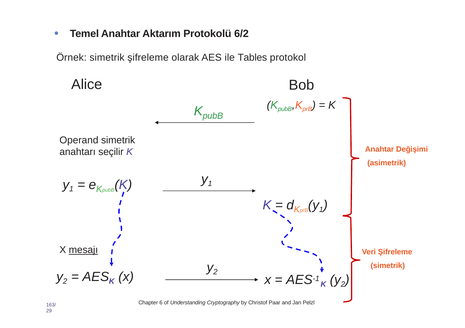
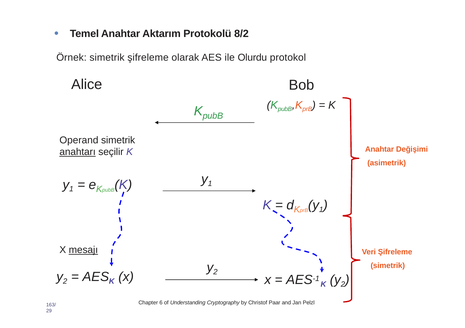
6/2: 6/2 -> 8/2
Tables: Tables -> Olurdu
anahtarı underline: none -> present
